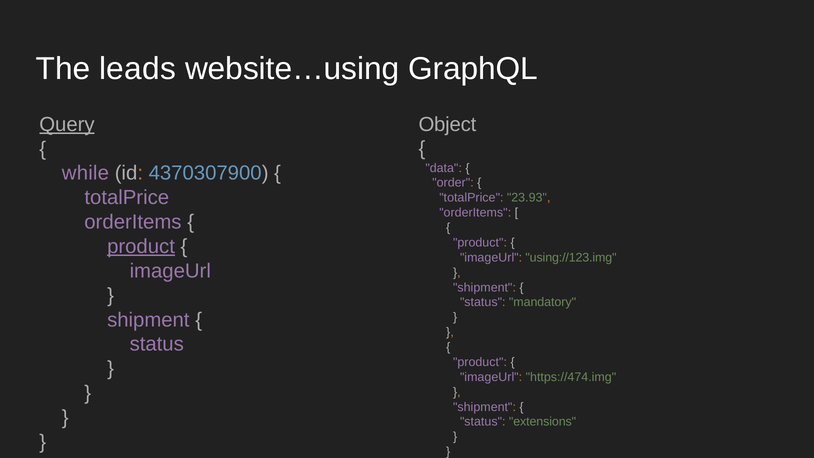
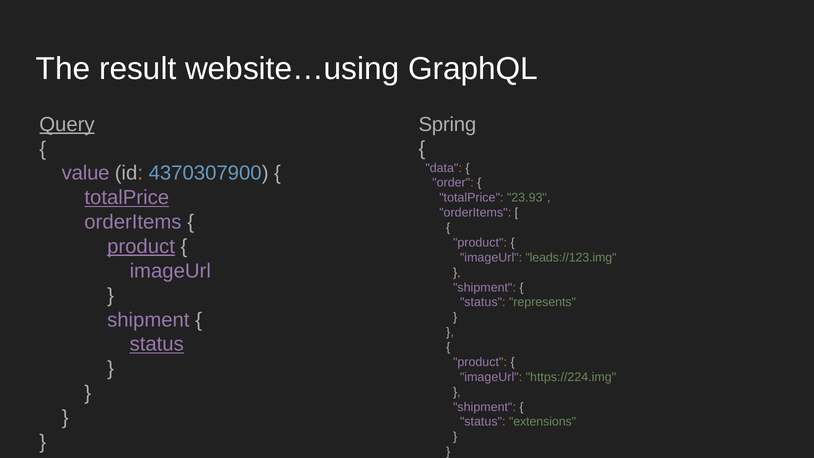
leads: leads -> result
Object: Object -> Spring
while: while -> value
totalPrice at (127, 198) underline: none -> present
using://123.img: using://123.img -> leads://123.img
mandatory: mandatory -> represents
status at (157, 344) underline: none -> present
https://474.img: https://474.img -> https://224.img
